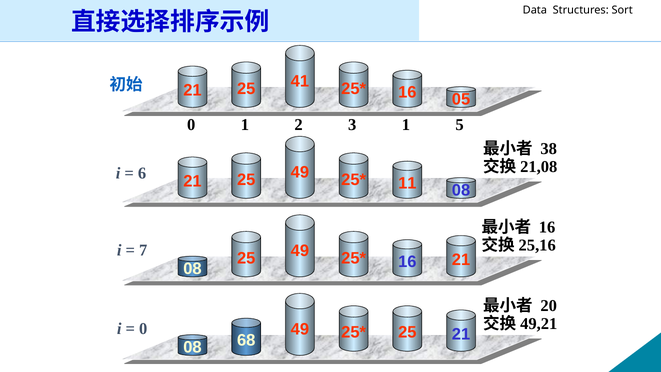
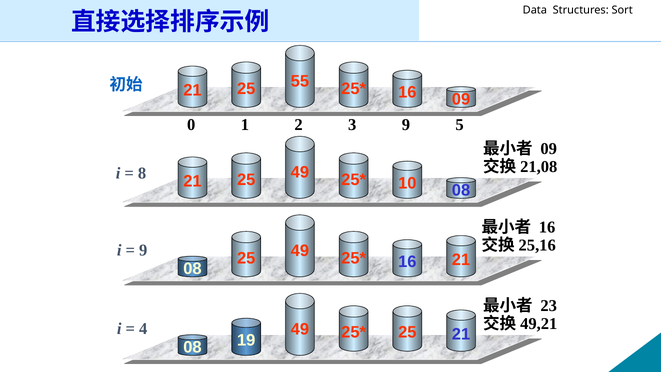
41: 41 -> 55
16 05: 05 -> 09
3 1: 1 -> 9
38 at (549, 149): 38 -> 09
6: 6 -> 8
11: 11 -> 10
7 at (143, 250): 7 -> 9
20: 20 -> 23
0 at (143, 329): 0 -> 4
68: 68 -> 19
